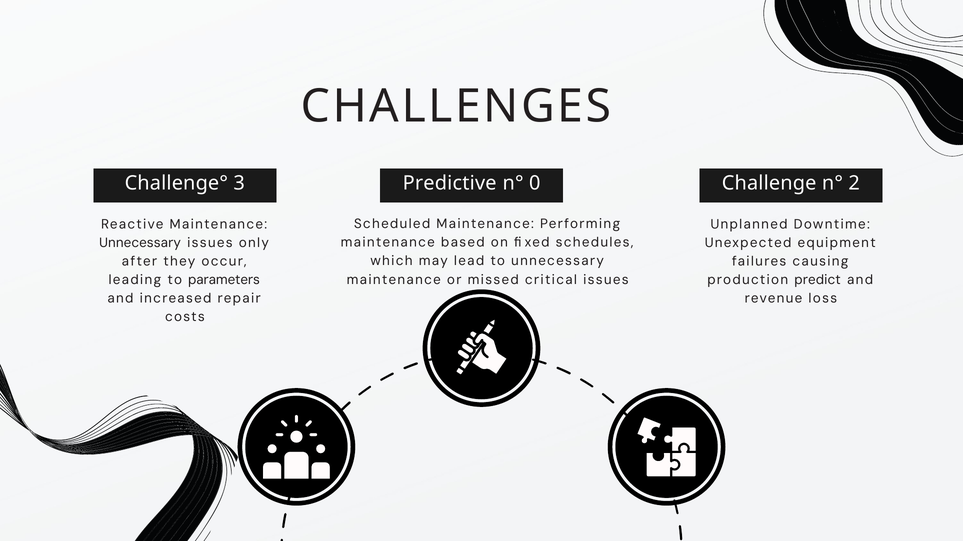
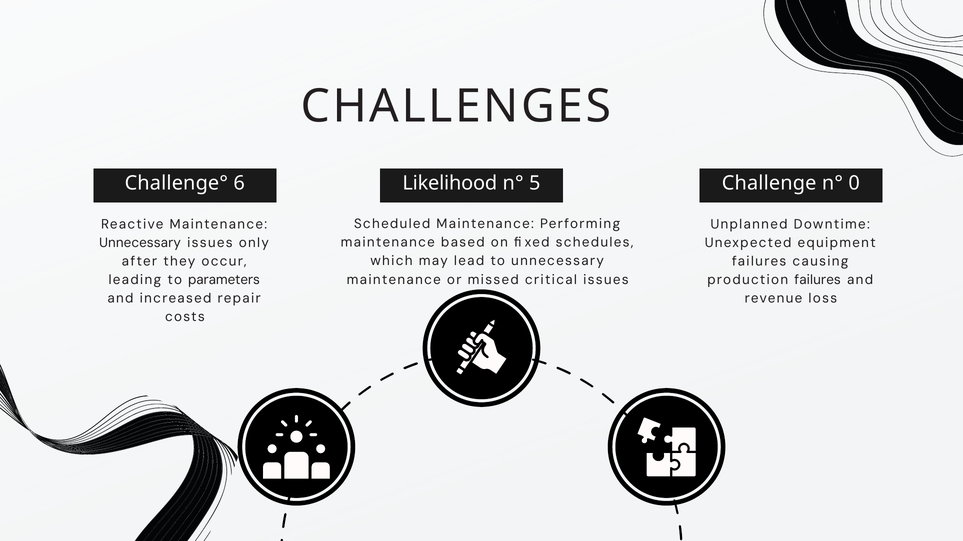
3: 3 -> 6
Predictive: Predictive -> Likelihood
0: 0 -> 5
2: 2 -> 0
production predict: predict -> failures
